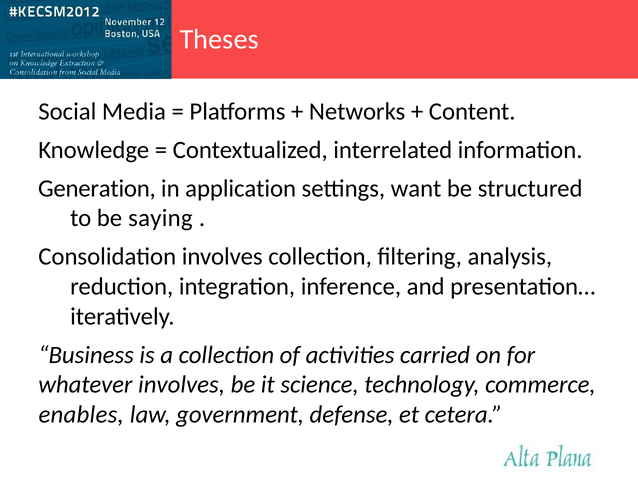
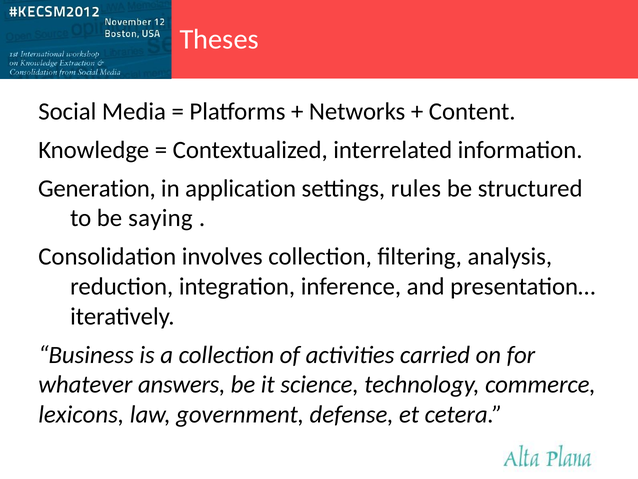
want: want -> rules
whatever involves: involves -> answers
enables: enables -> lexicons
